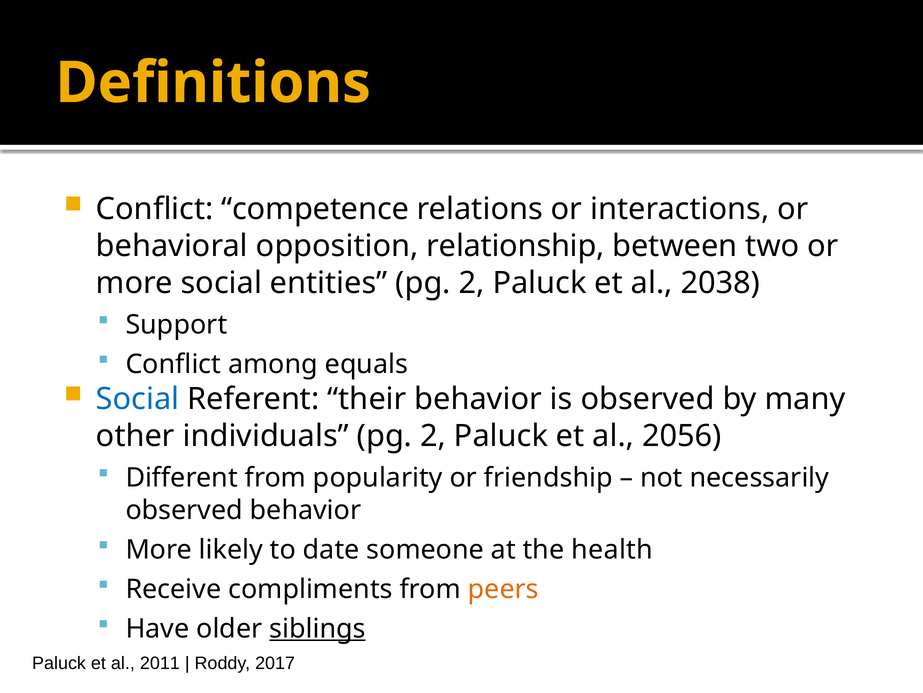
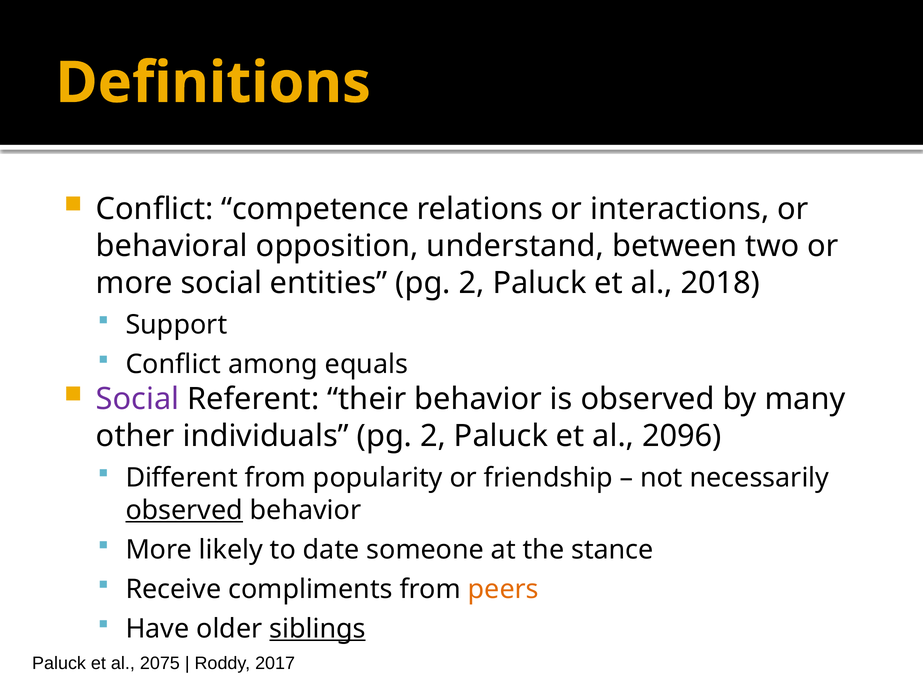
relationship: relationship -> understand
2038: 2038 -> 2018
Social at (138, 399) colour: blue -> purple
2056: 2056 -> 2096
observed at (184, 510) underline: none -> present
health: health -> stance
2011: 2011 -> 2075
